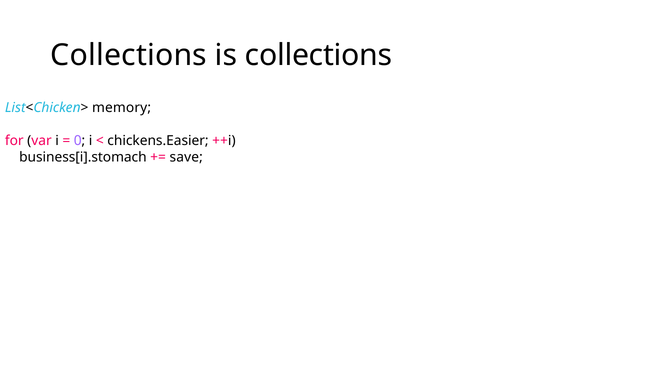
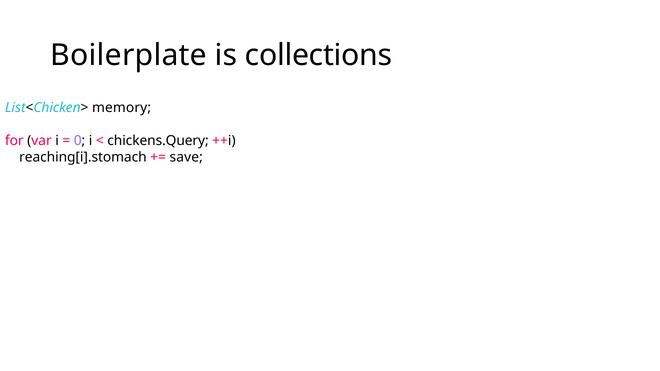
Collections at (129, 55): Collections -> Boilerplate
chickens.Easier: chickens.Easier -> chickens.Query
business[i].stomach: business[i].stomach -> reaching[i].stomach
